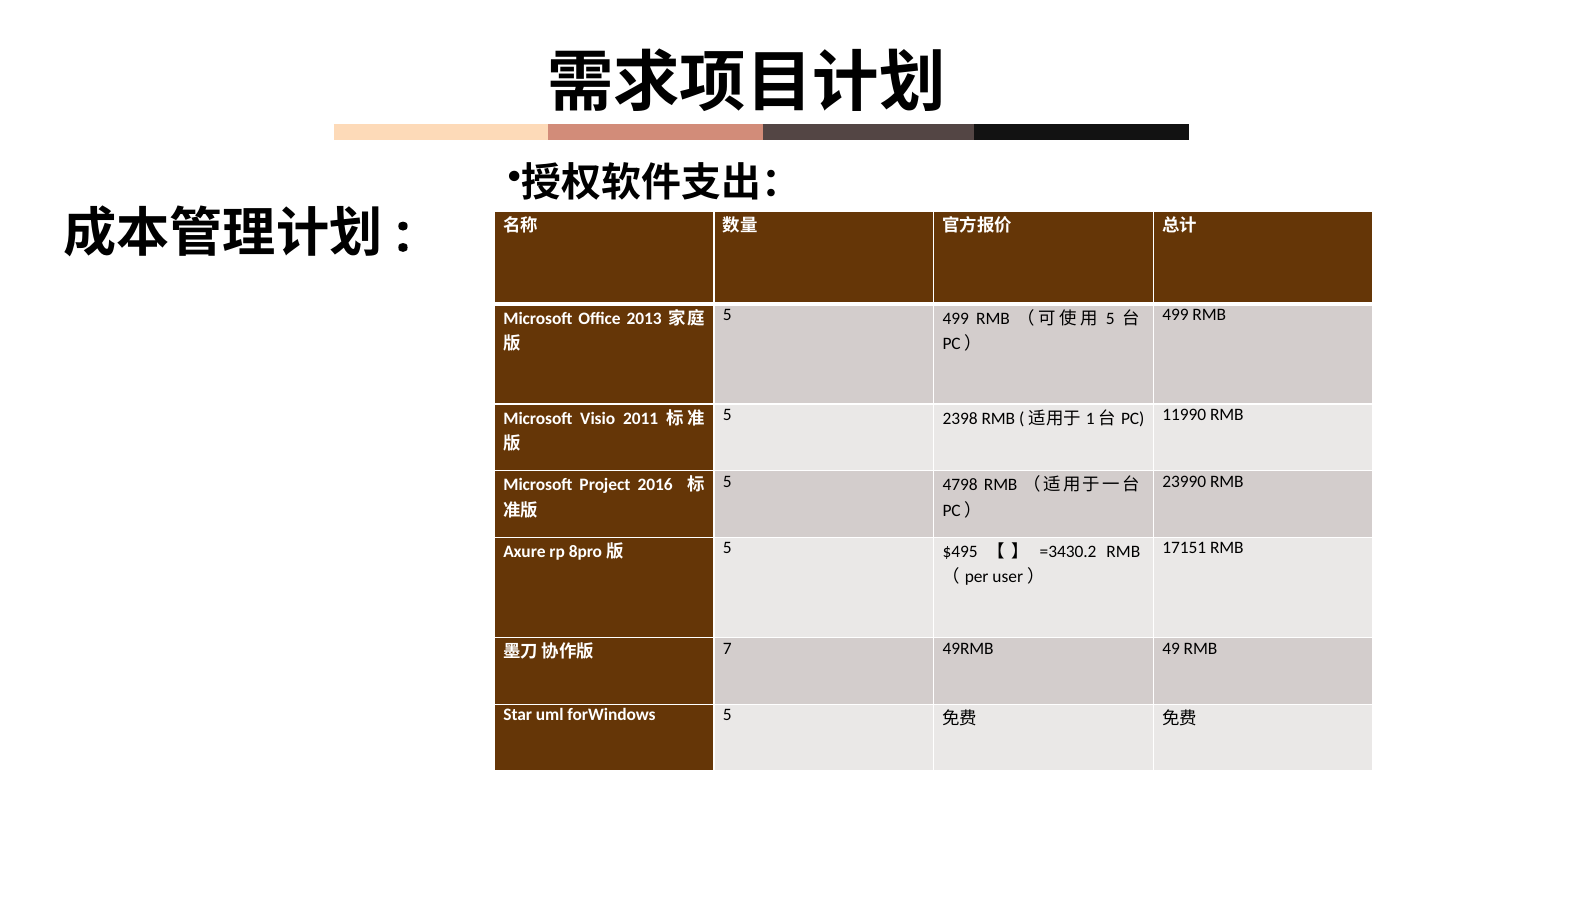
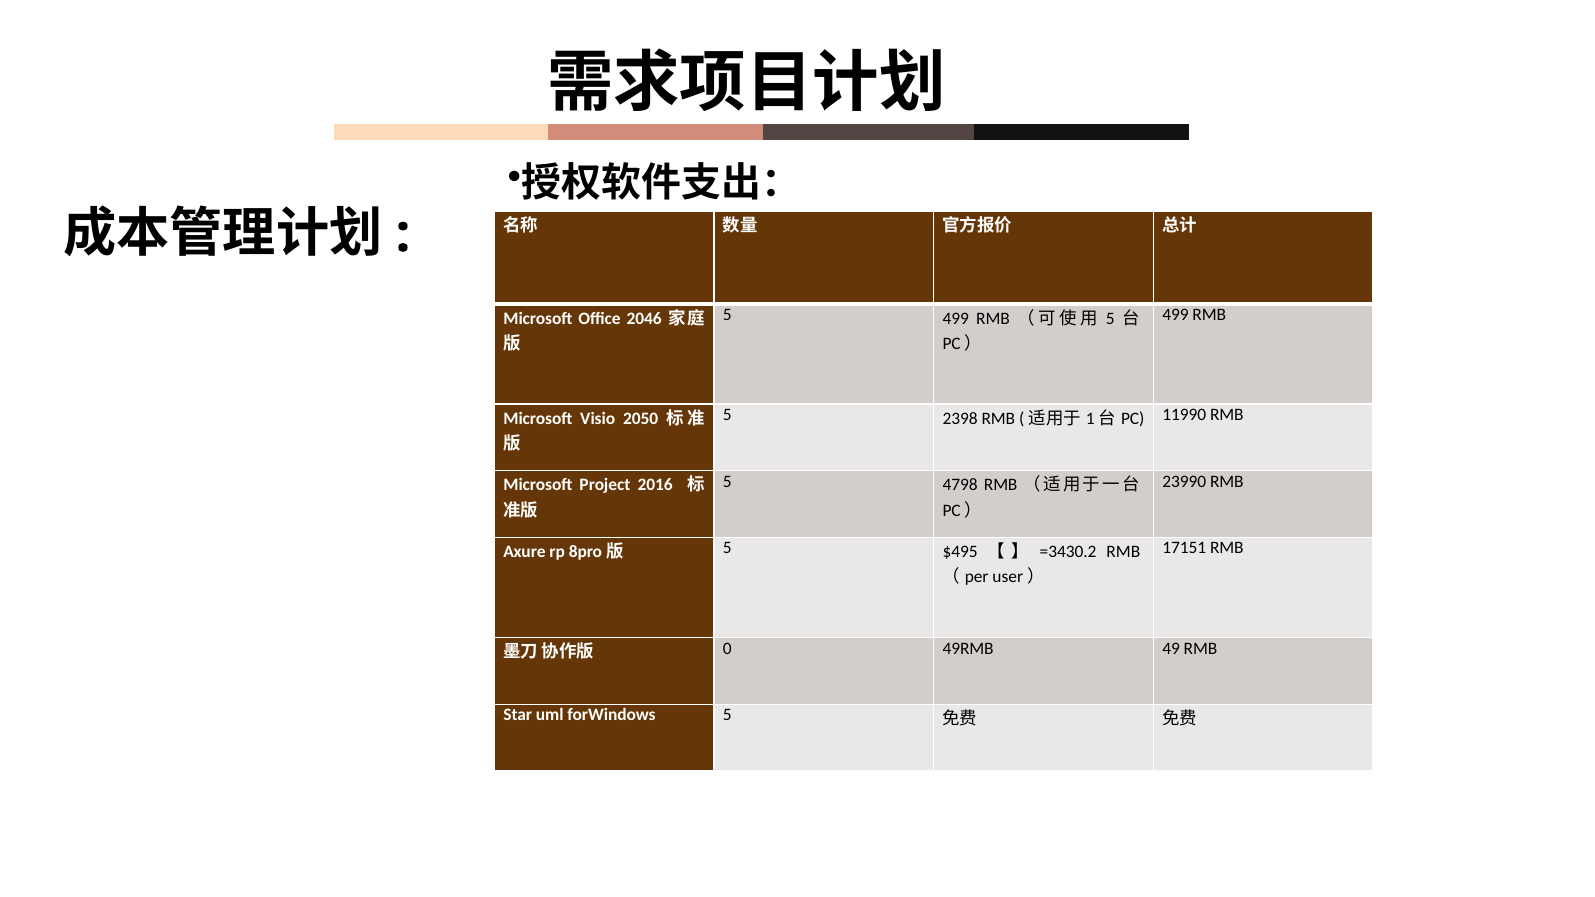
2013: 2013 -> 2046
2011: 2011 -> 2050
7: 7 -> 0
